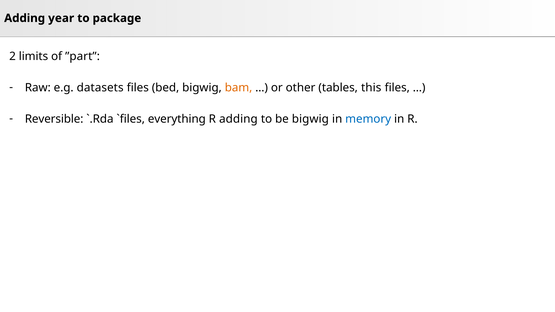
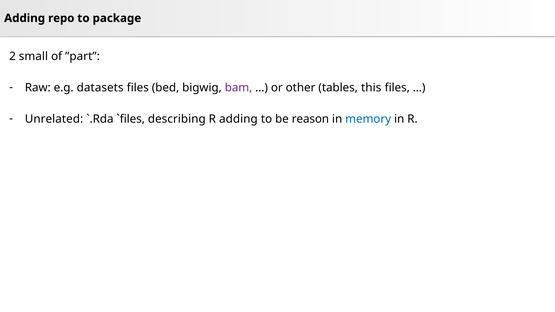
year: year -> repo
limits: limits -> small
bam colour: orange -> purple
Reversible: Reversible -> Unrelated
everything: everything -> describing
be bigwig: bigwig -> reason
